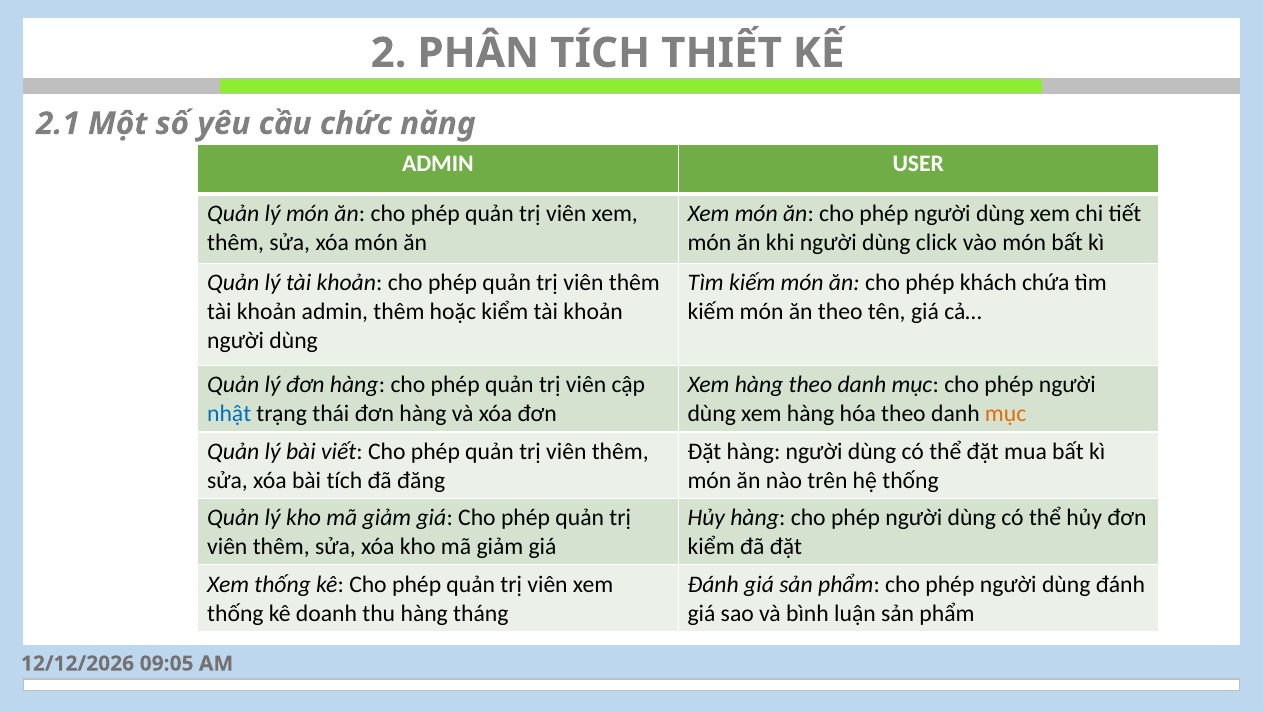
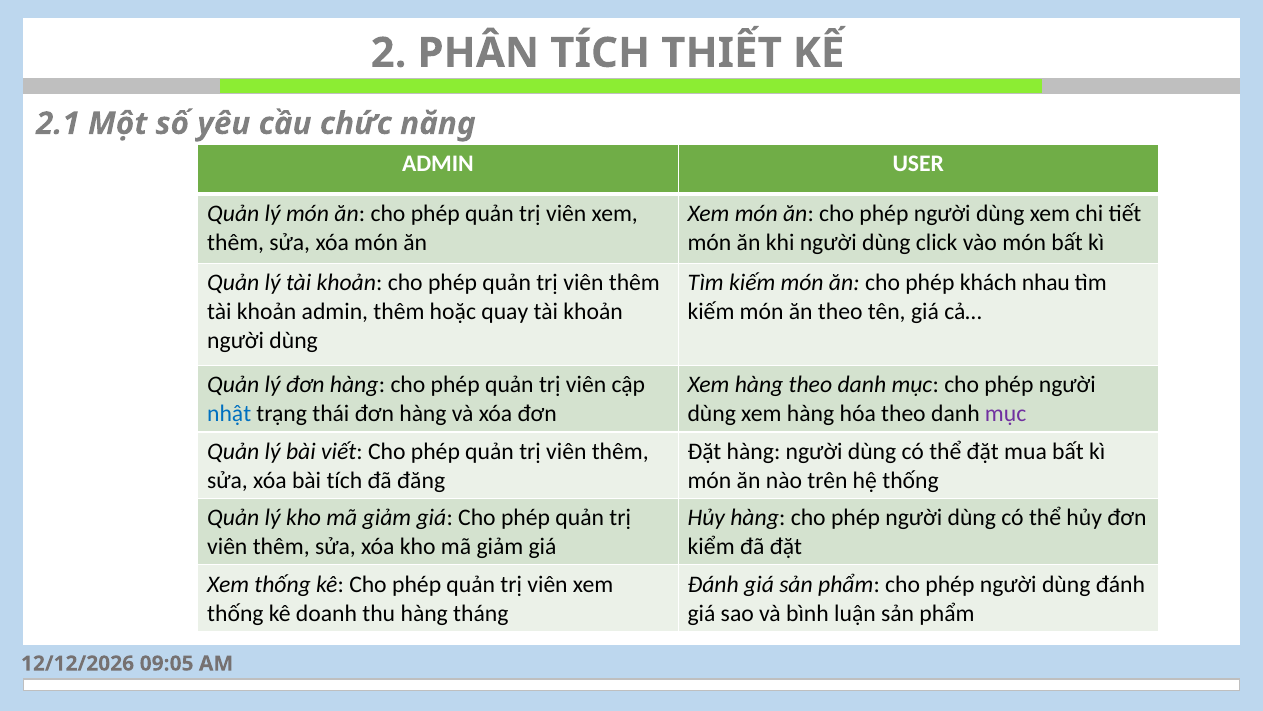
chứa: chứa -> nhau
hoặc kiểm: kiểm -> quay
mục at (1006, 414) colour: orange -> purple
